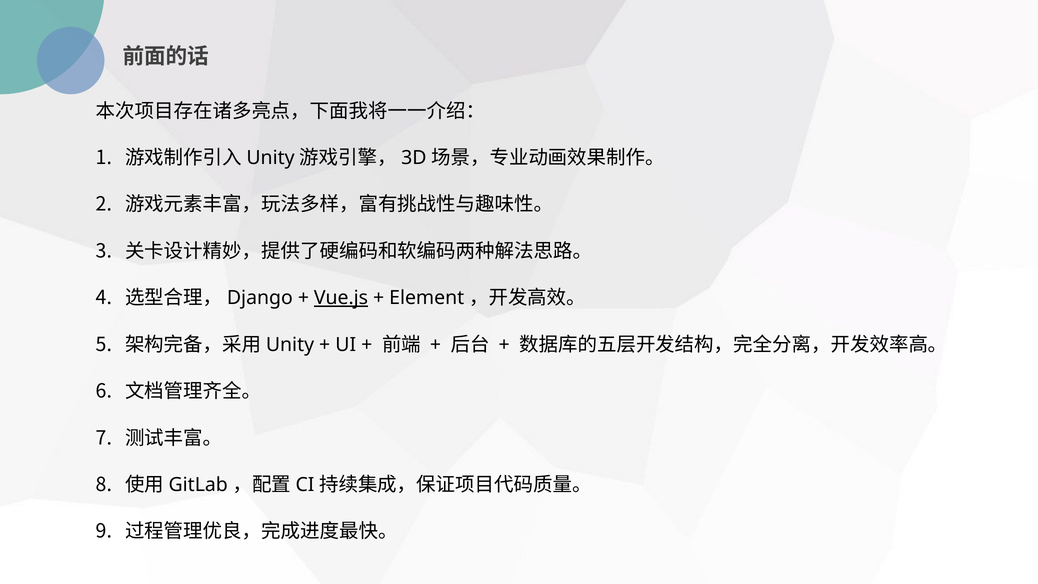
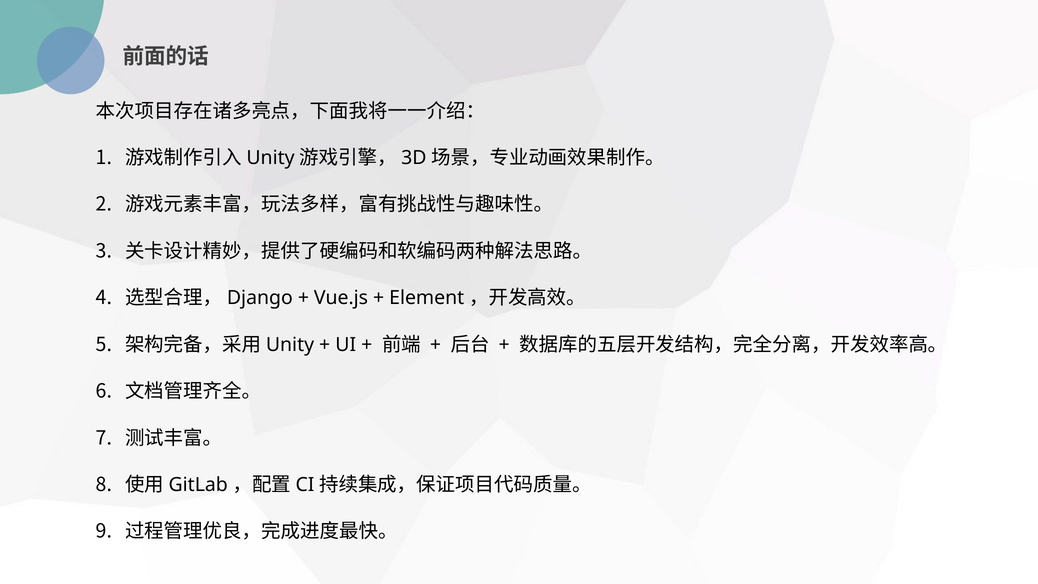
Vue.js underline: present -> none
